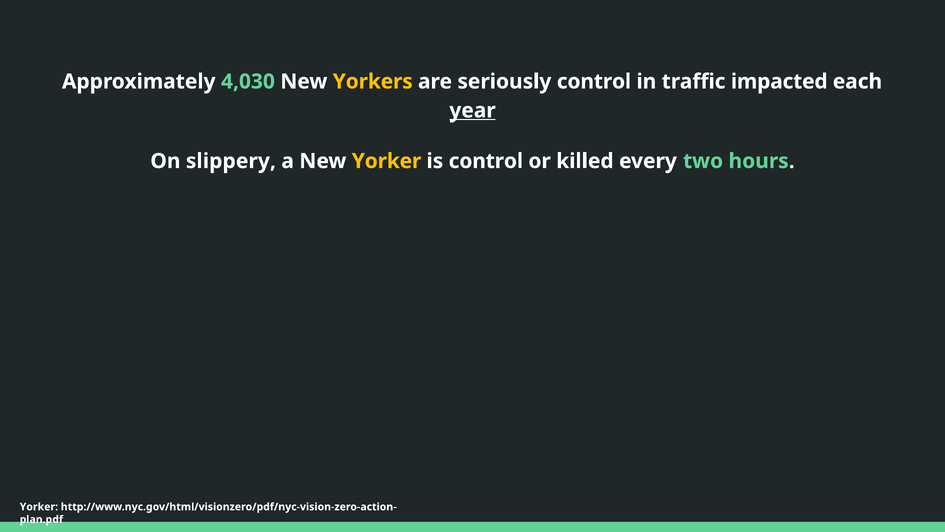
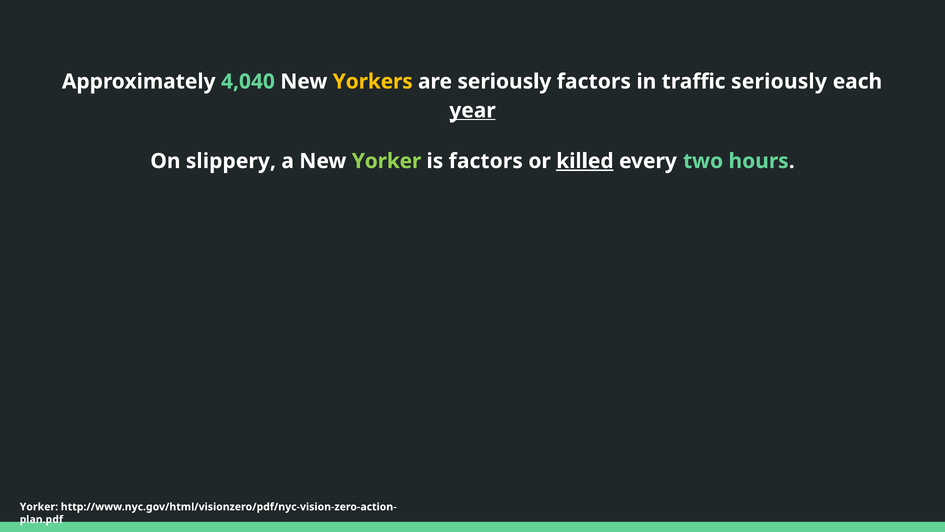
4,030: 4,030 -> 4,040
seriously control: control -> factors
traffic impacted: impacted -> seriously
Yorker at (387, 161) colour: yellow -> light green
is control: control -> factors
killed underline: none -> present
